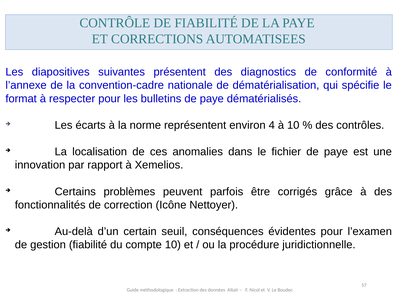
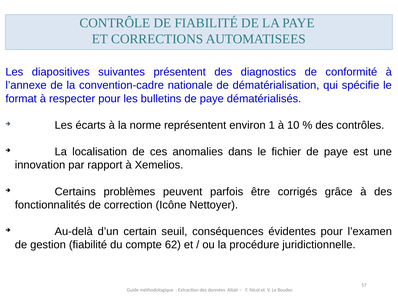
4: 4 -> 1
compte 10: 10 -> 62
